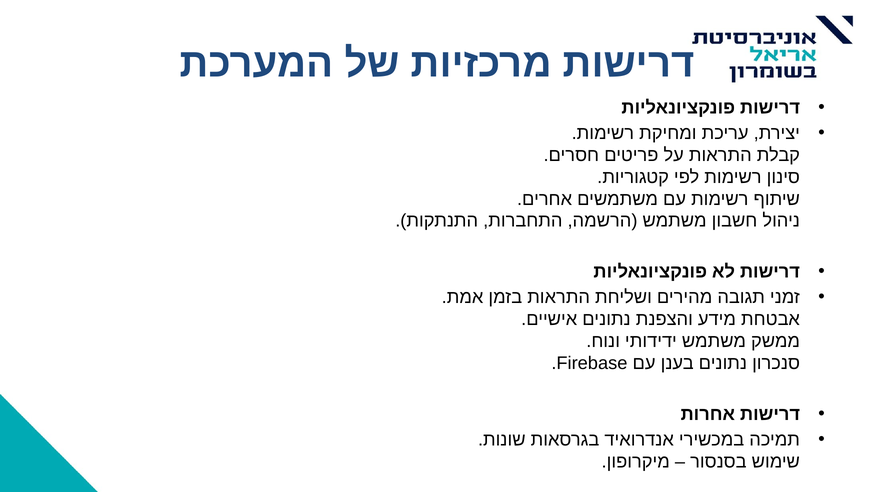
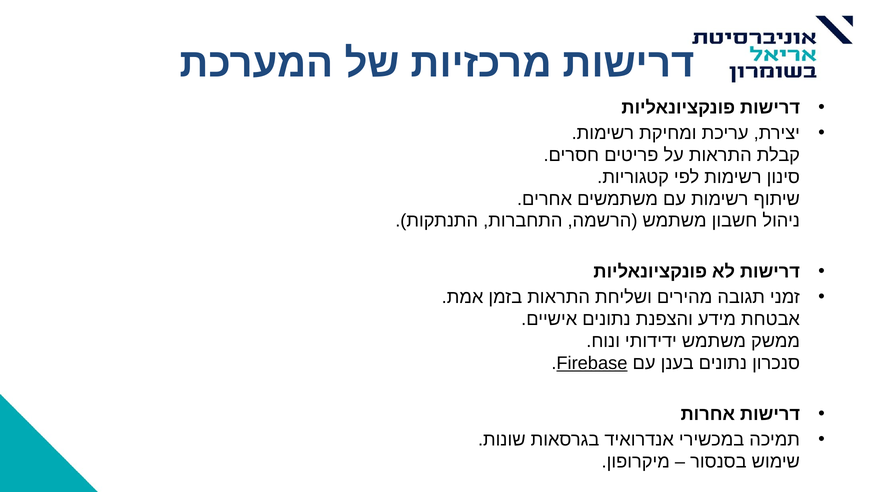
Firebase underline: none -> present
